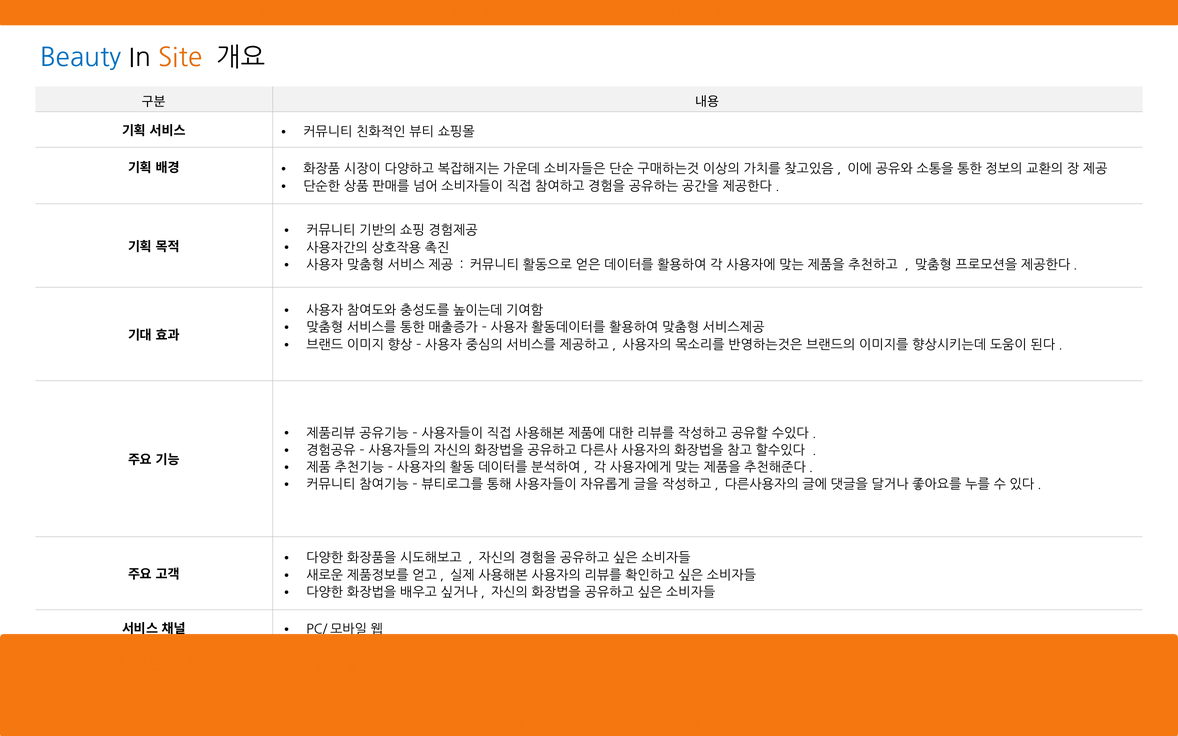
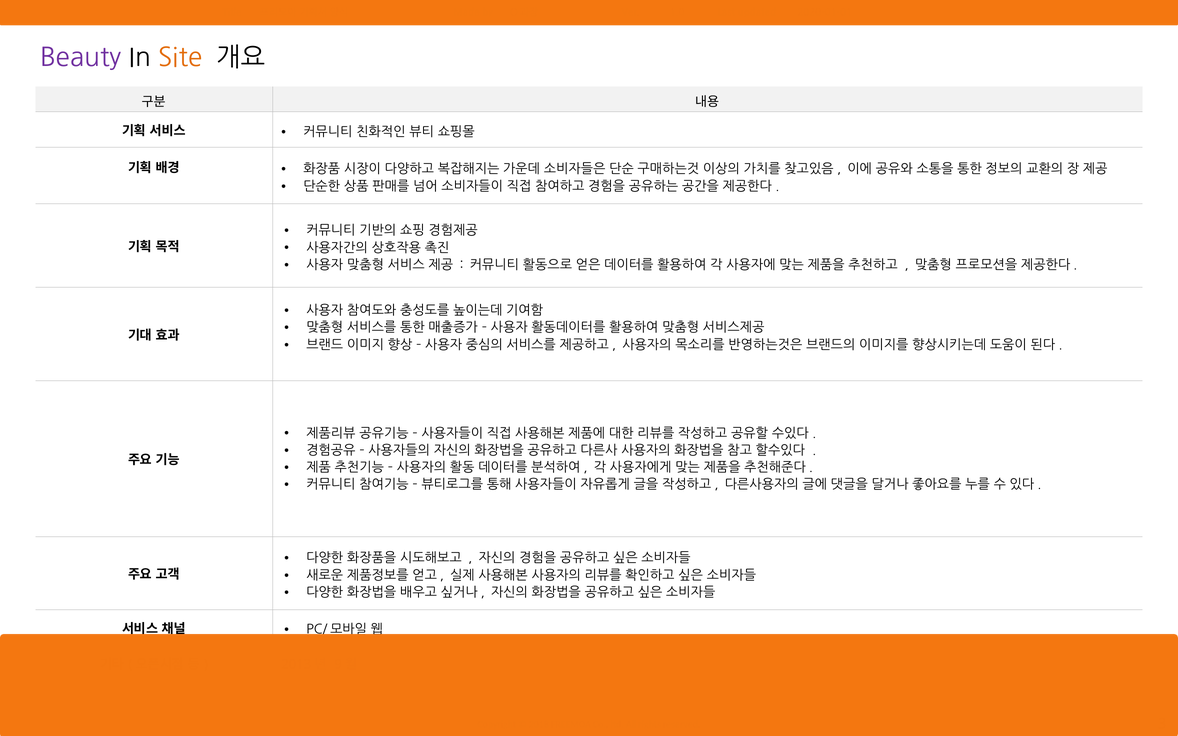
Beauty colour: blue -> purple
